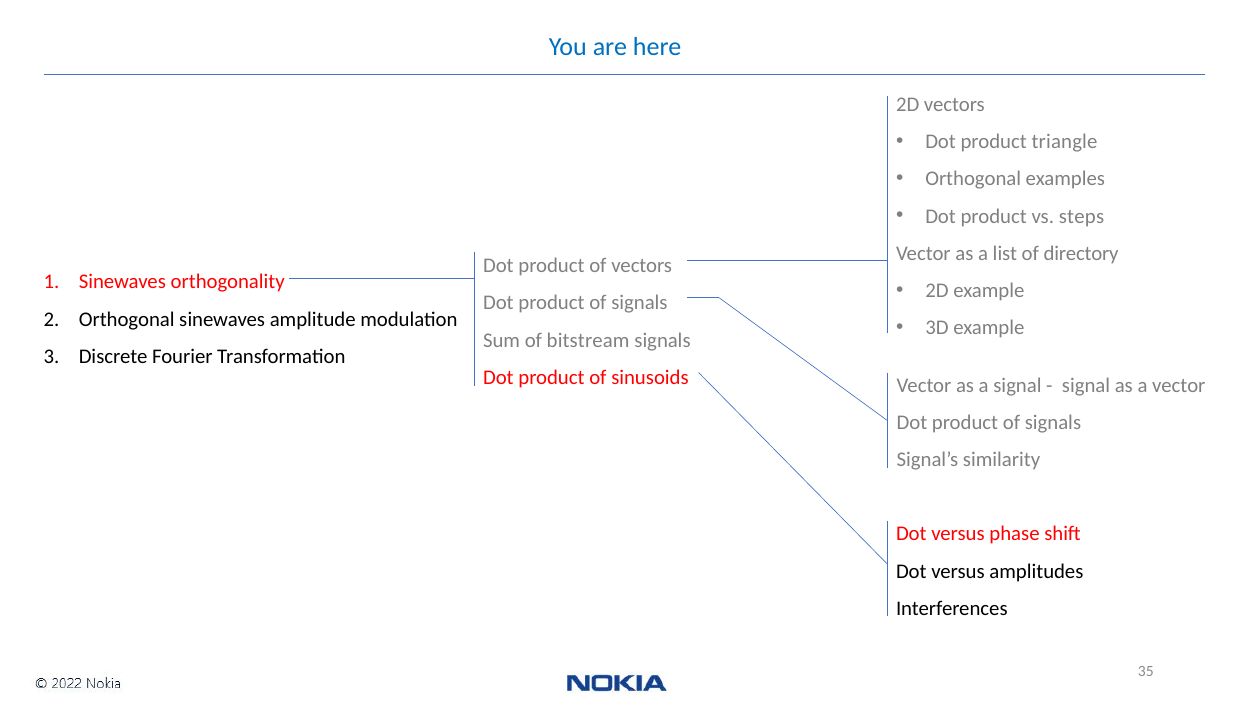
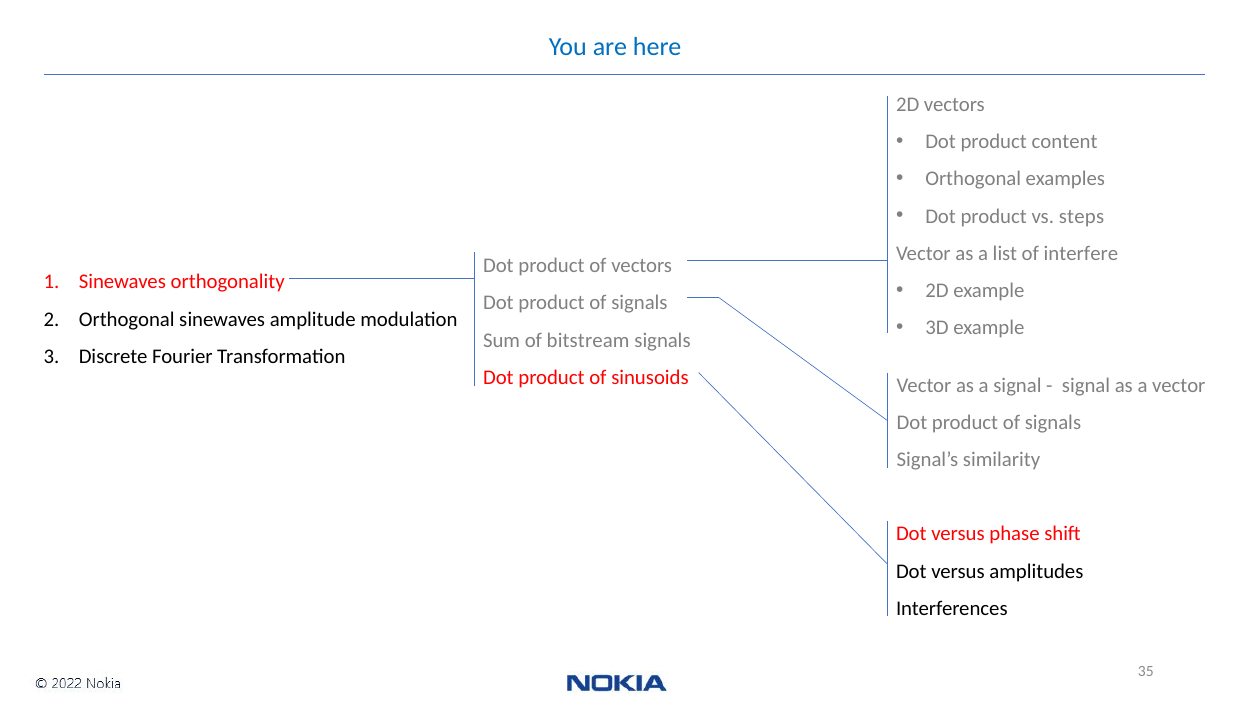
triangle: triangle -> content
directory: directory -> interfere
